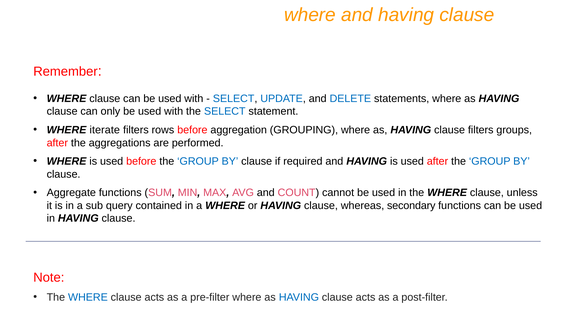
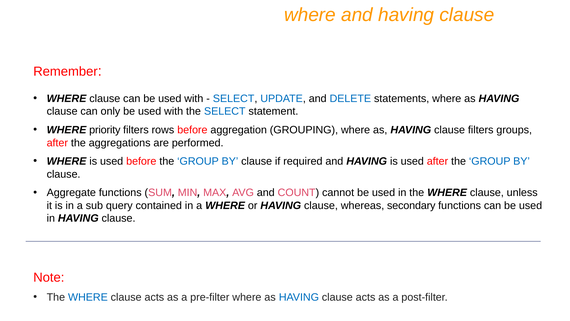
iterate: iterate -> priority
